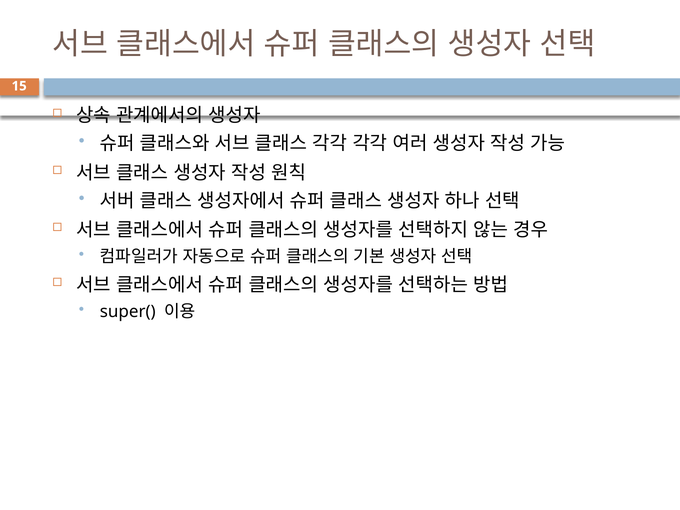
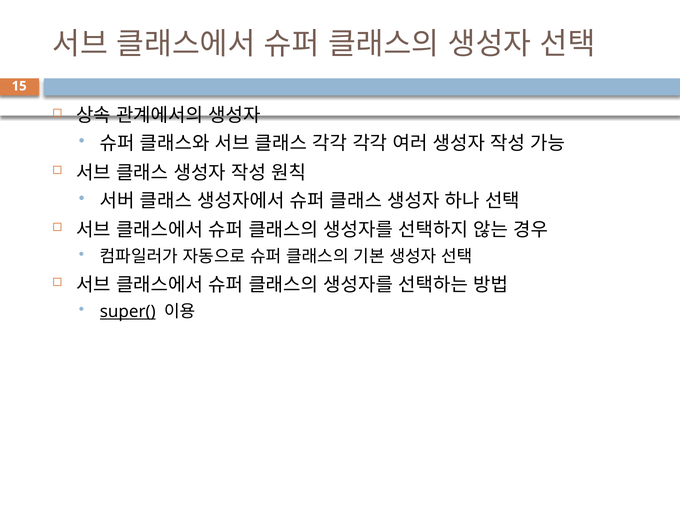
super( underline: none -> present
